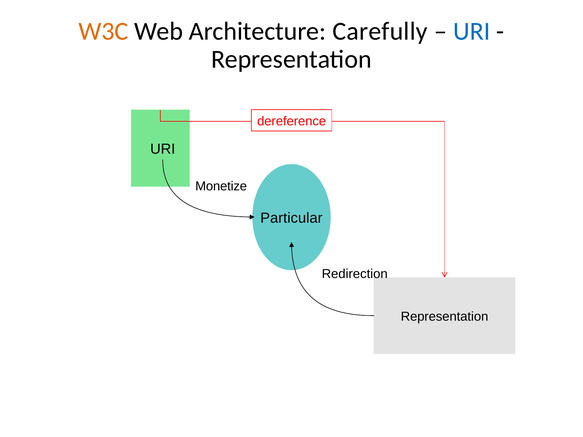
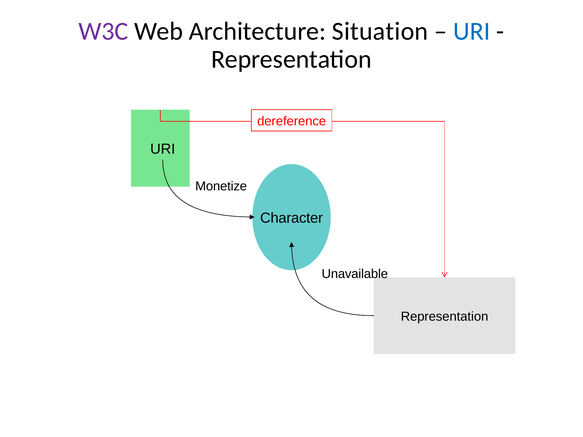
W3C colour: orange -> purple
Carefully: Carefully -> Situation
Particular: Particular -> Character
Redirection: Redirection -> Unavailable
